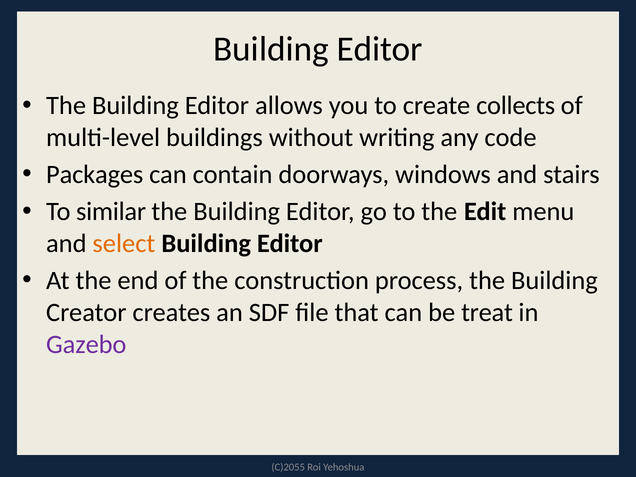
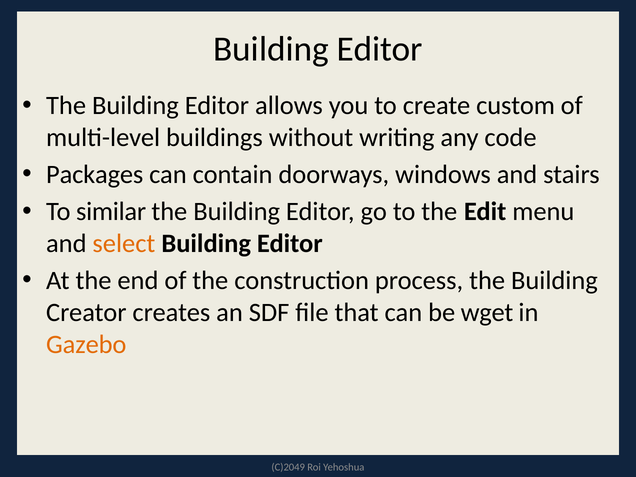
collects: collects -> custom
treat: treat -> wget
Gazebo colour: purple -> orange
C)2055: C)2055 -> C)2049
